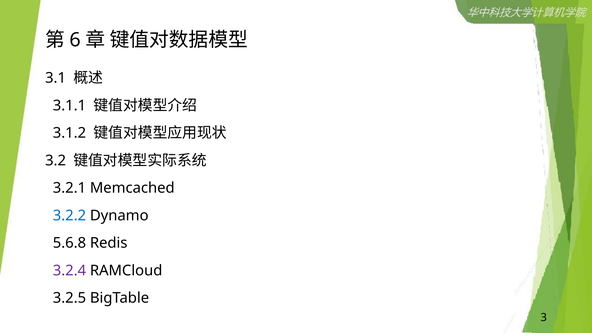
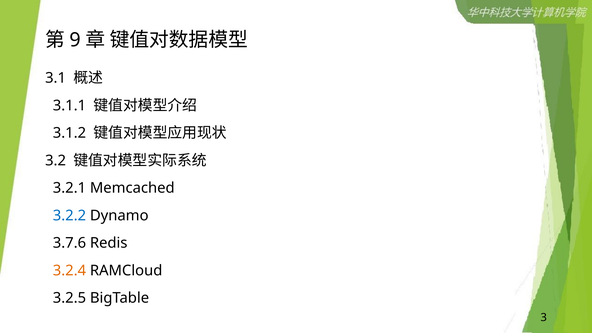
6: 6 -> 9
5.6.8: 5.6.8 -> 3.7.6
3.2.4 colour: purple -> orange
